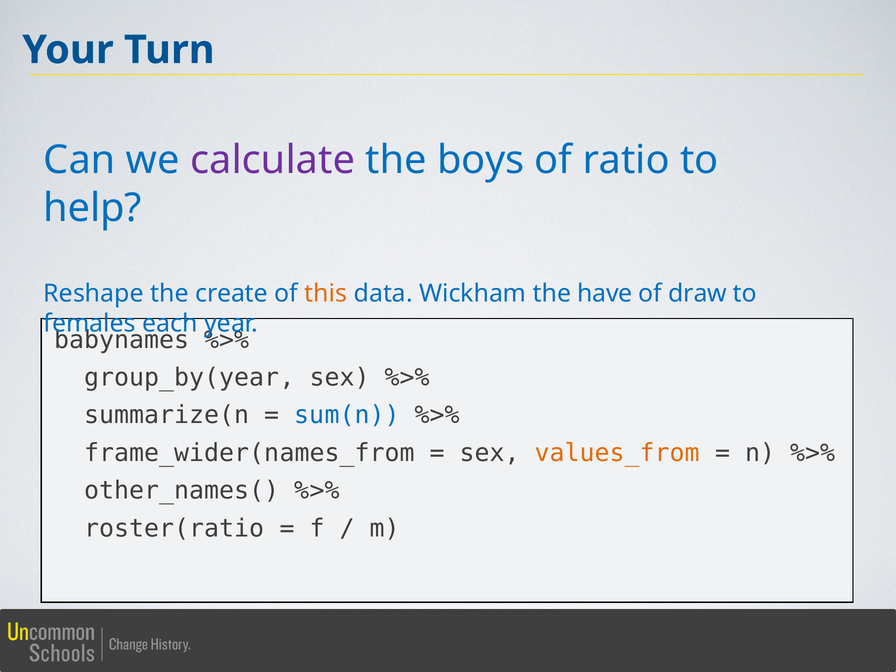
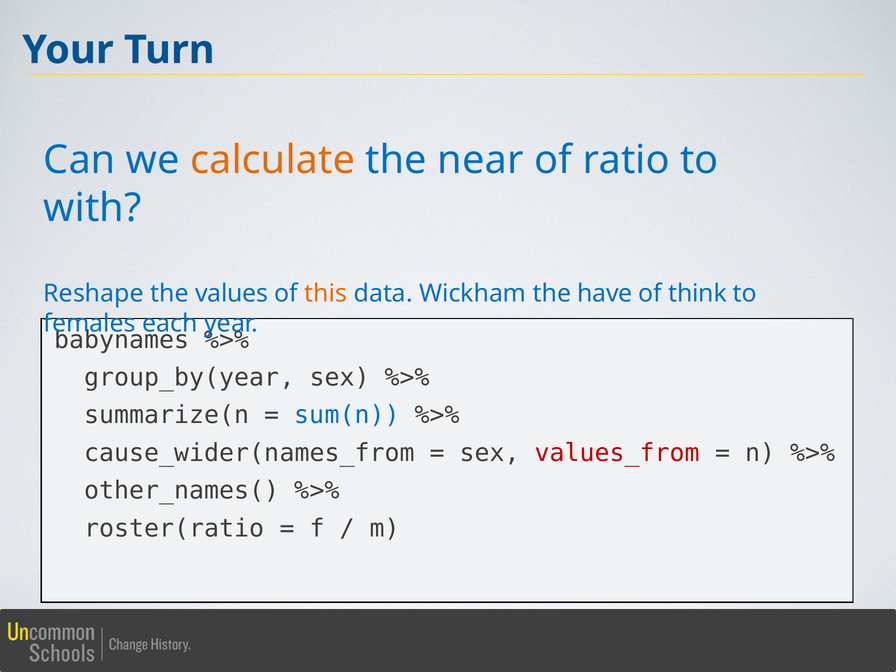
calculate colour: purple -> orange
boys: boys -> near
help: help -> with
create: create -> values
draw: draw -> think
frame_wider(names_from: frame_wider(names_from -> cause_wider(names_from
values_from colour: orange -> red
